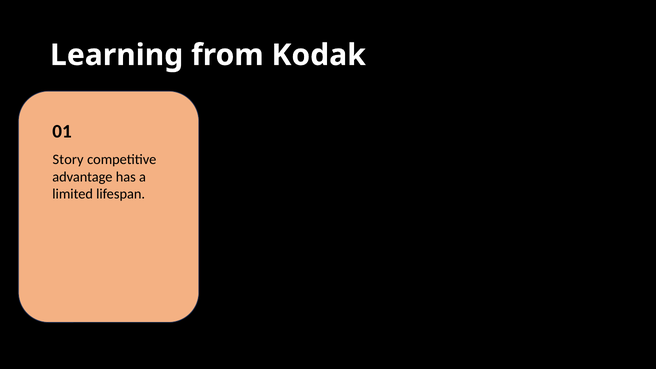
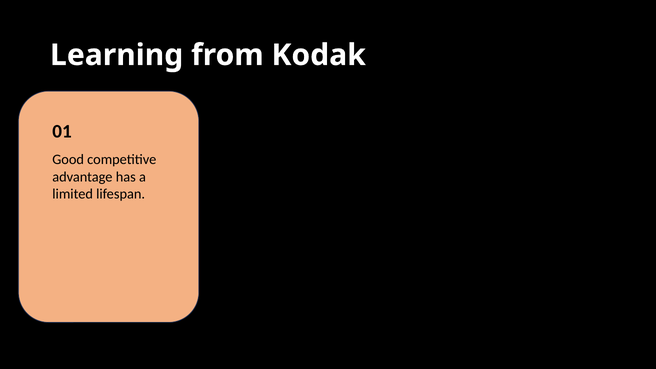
Story at (68, 160): Story -> Good
